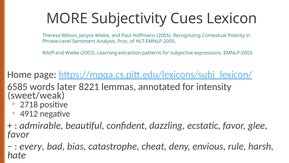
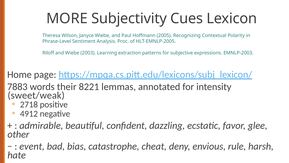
6585: 6585 -> 7883
later: later -> their
favor at (18, 134): favor -> other
every: every -> event
